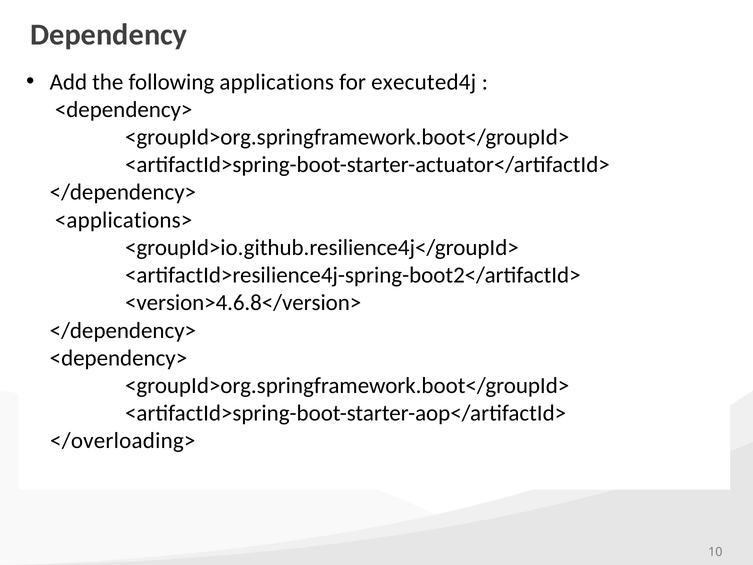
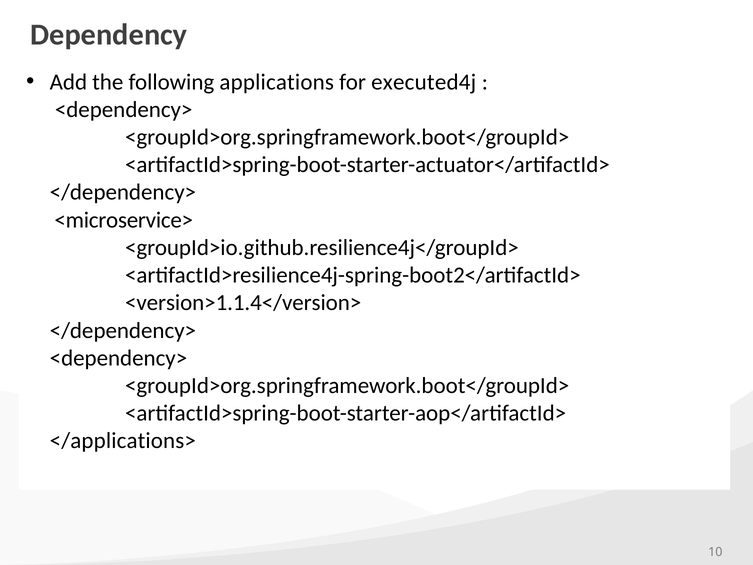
<applications>: <applications> -> <microservice>
<version>4.6.8</version>: <version>4.6.8</version> -> <version>1.1.4</version>
</overloading>: </overloading> -> </applications>
